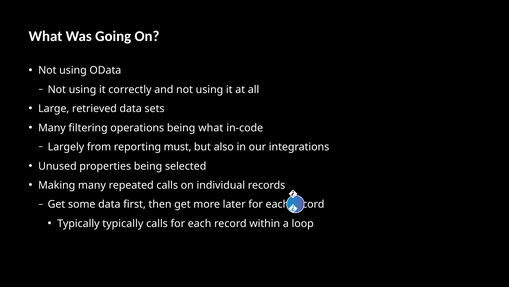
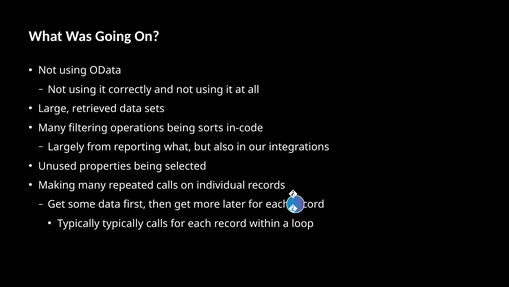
being what: what -> sorts
reporting must: must -> what
